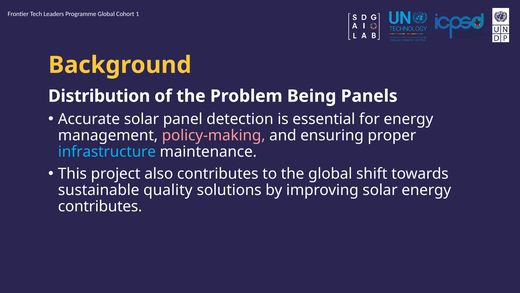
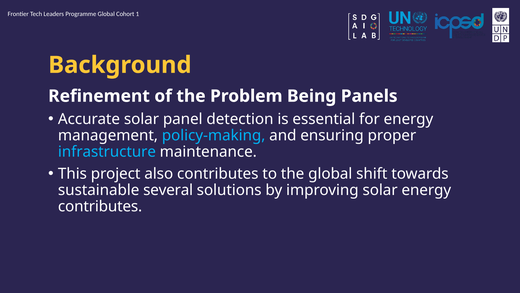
Distribution: Distribution -> Refinement
policy-making colour: pink -> light blue
quality: quality -> several
